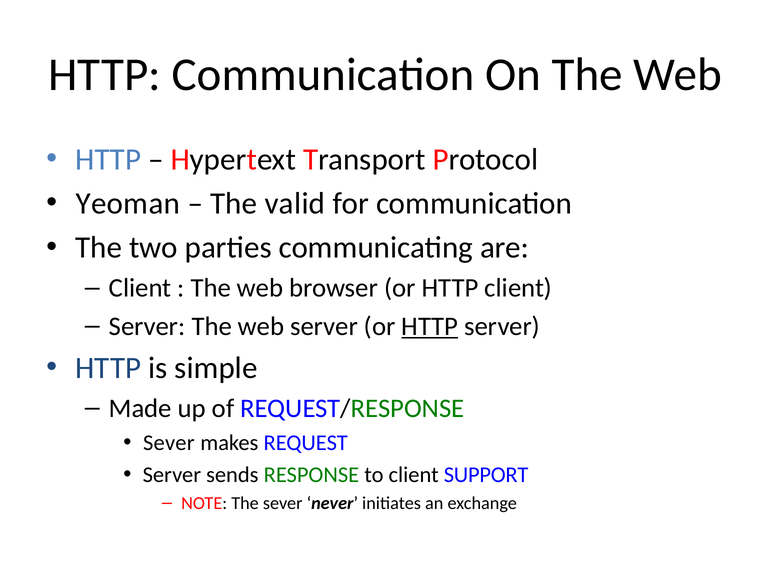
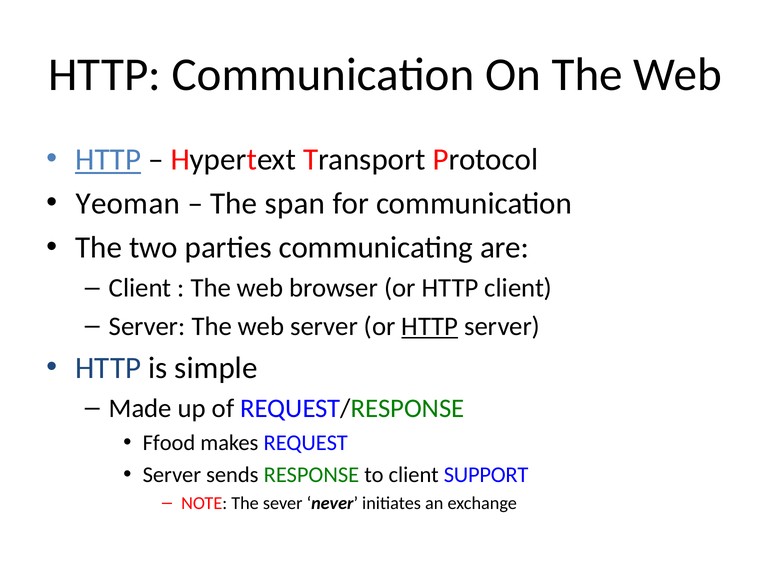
HTTP at (108, 160) underline: none -> present
valid: valid -> span
Sever at (169, 443): Sever -> Ffood
